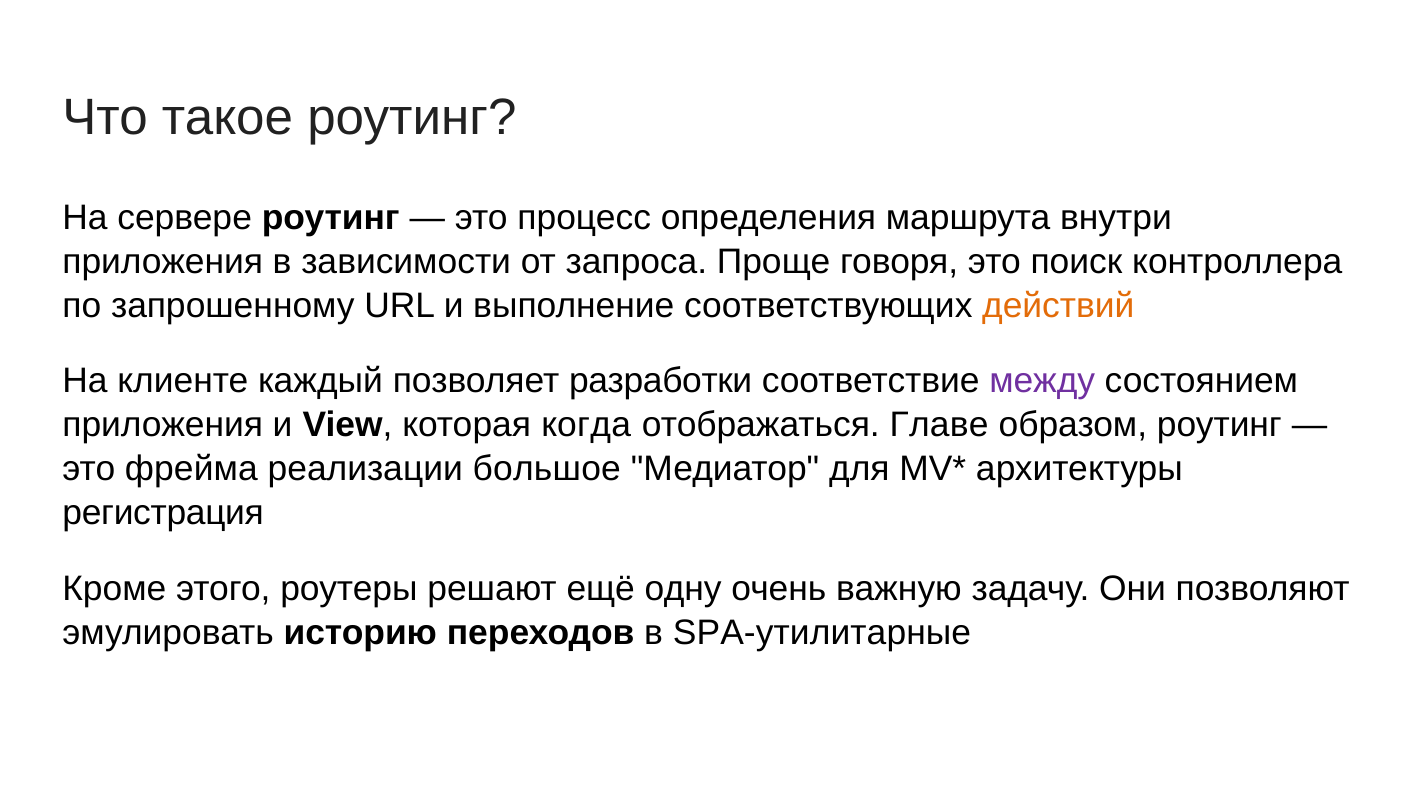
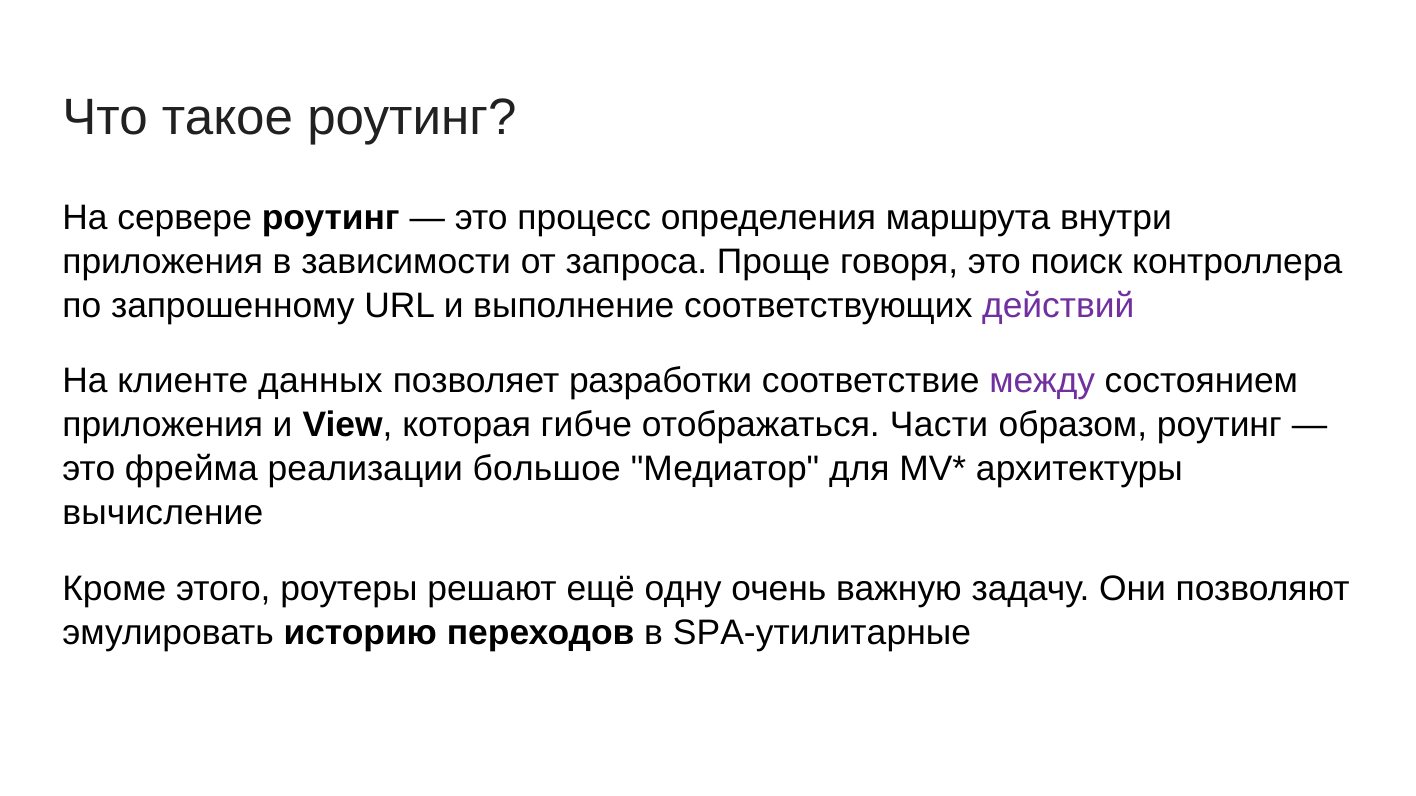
действий colour: orange -> purple
каждый: каждый -> данных
когда: когда -> гибче
Главе: Главе -> Части
регистрация: регистрация -> вычисление
